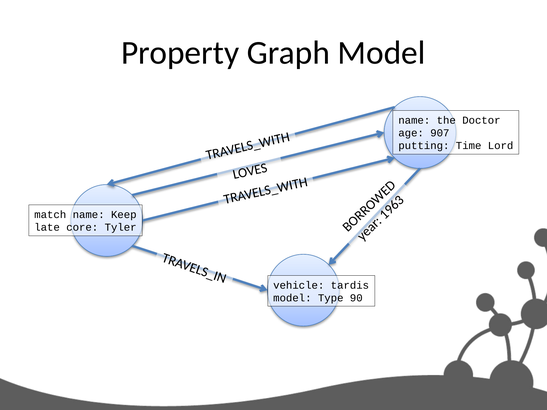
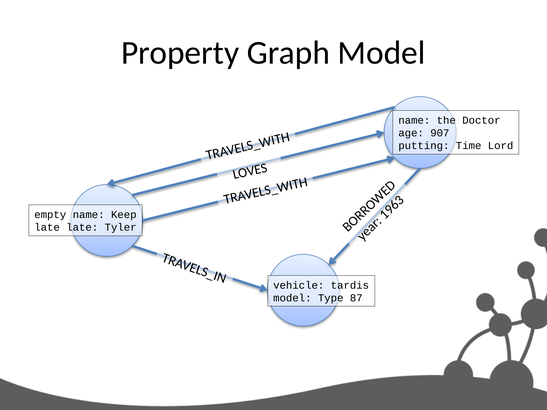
match: match -> empty
late core: core -> late
90: 90 -> 87
